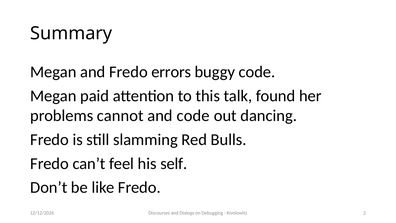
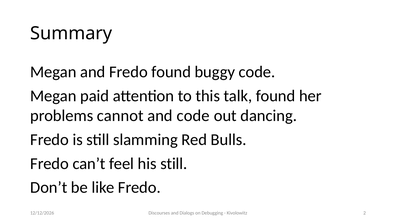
Fredo errors: errors -> found
his self: self -> still
